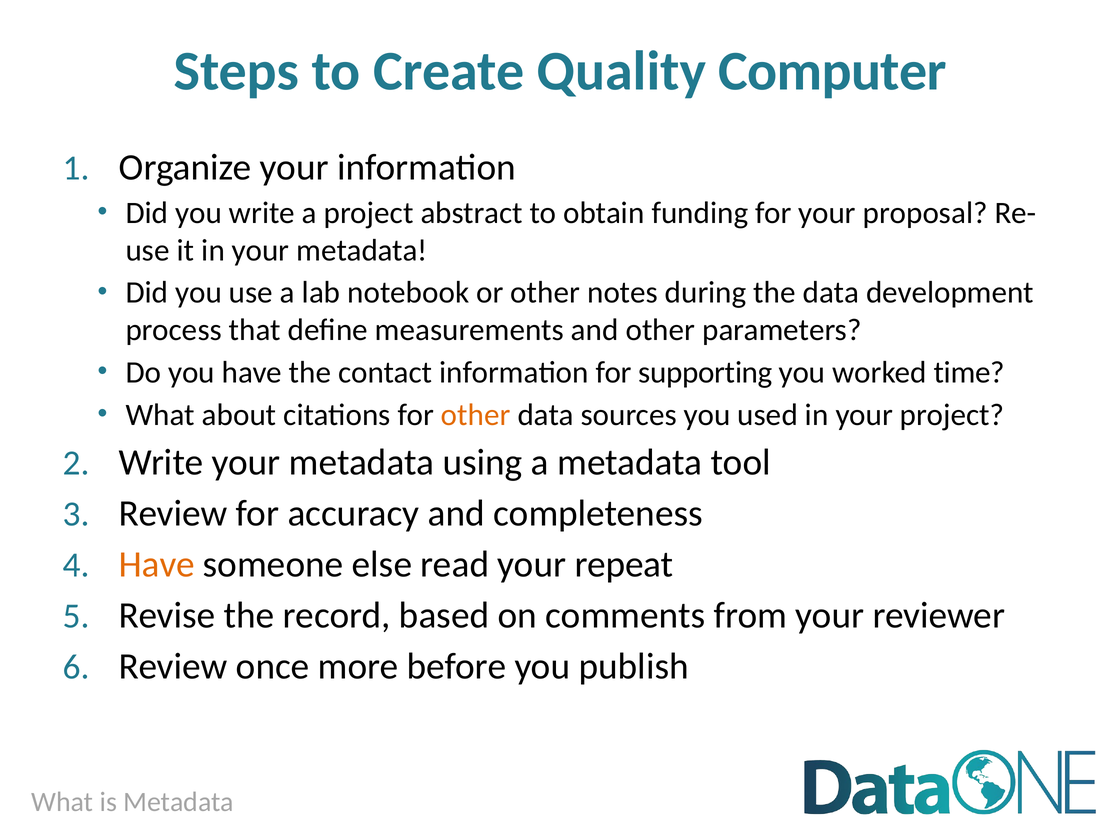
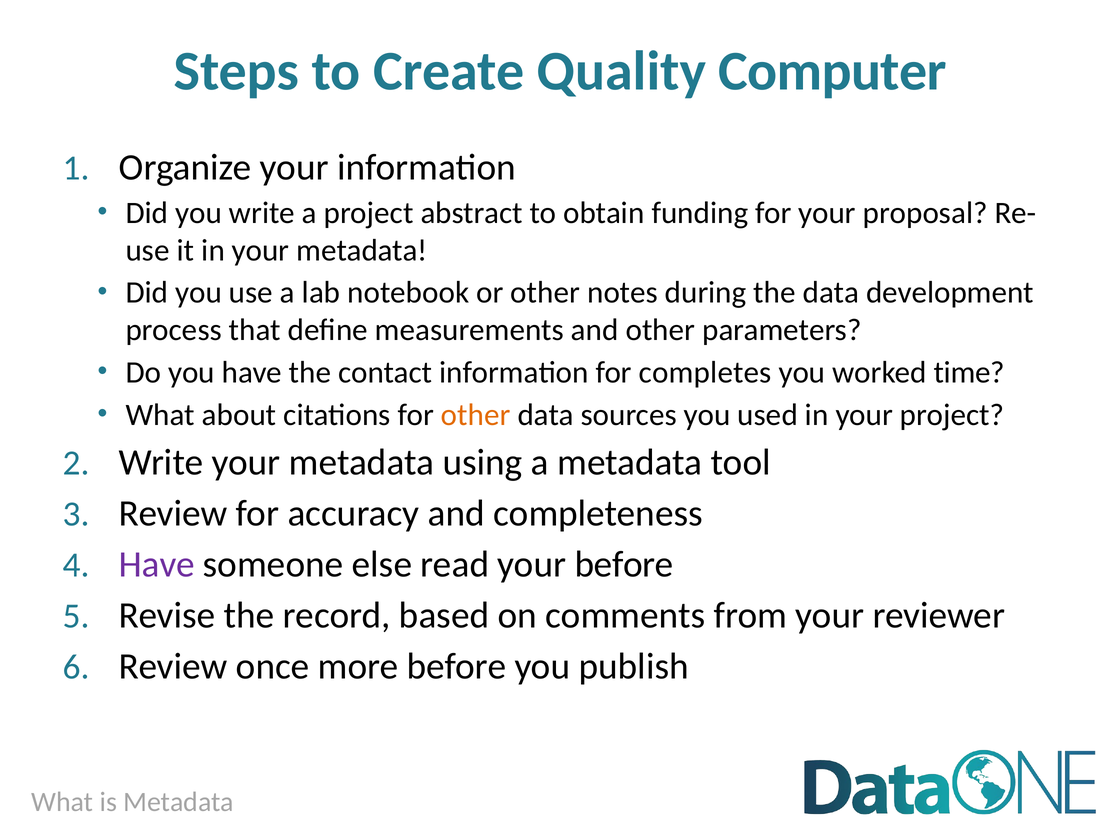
supporting: supporting -> completes
Have at (157, 565) colour: orange -> purple
your repeat: repeat -> before
